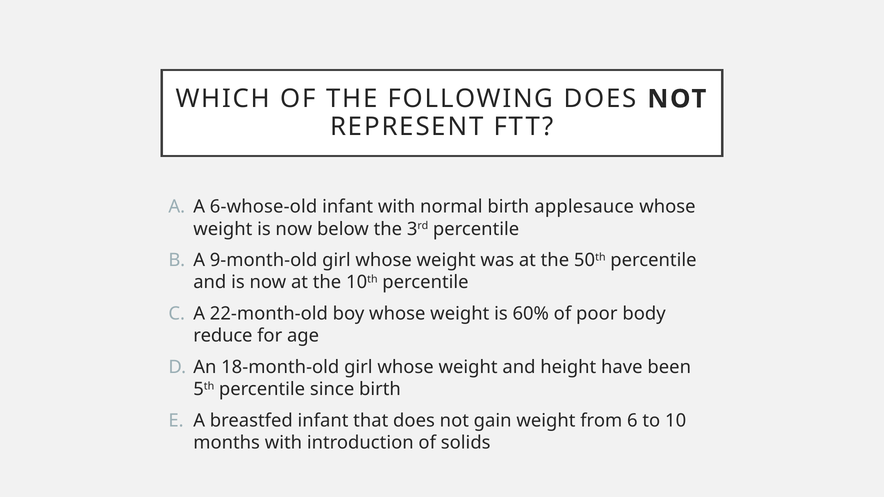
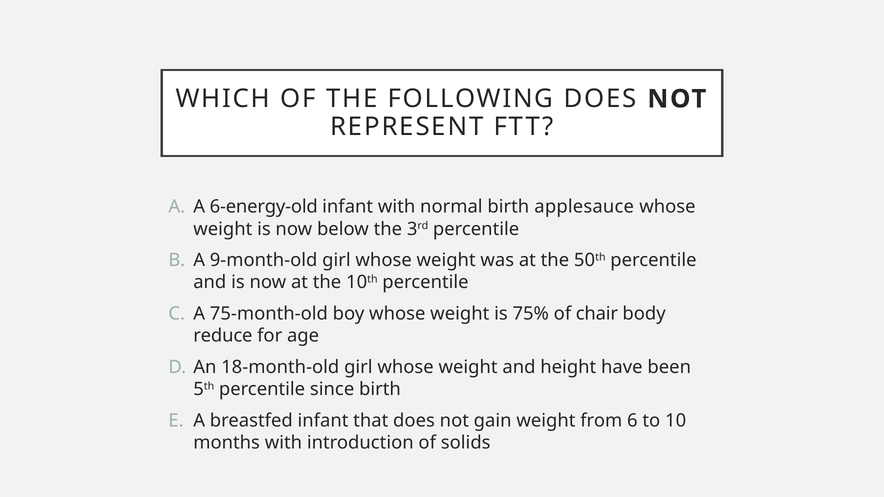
6-whose-old: 6-whose-old -> 6-energy-old
22-month-old: 22-month-old -> 75-month-old
60%: 60% -> 75%
poor: poor -> chair
